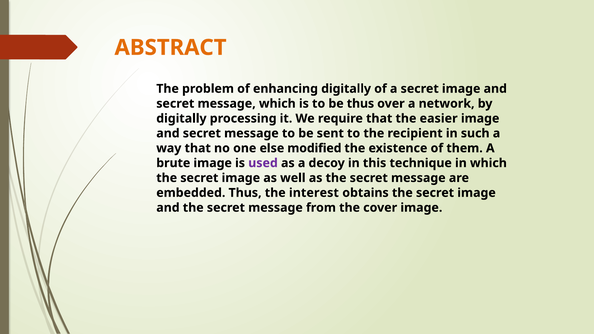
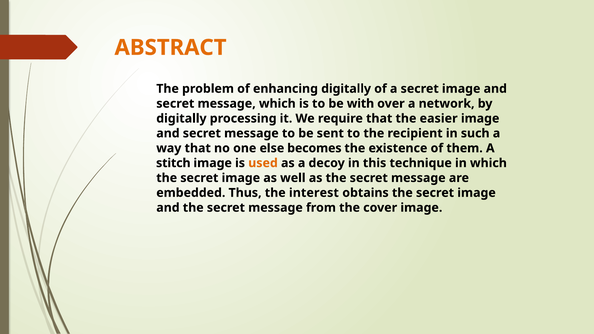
be thus: thus -> with
modified: modified -> becomes
brute: brute -> stitch
used colour: purple -> orange
